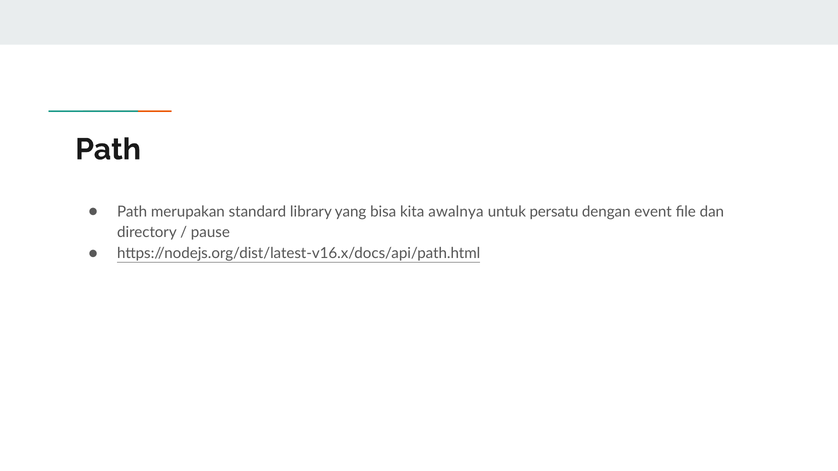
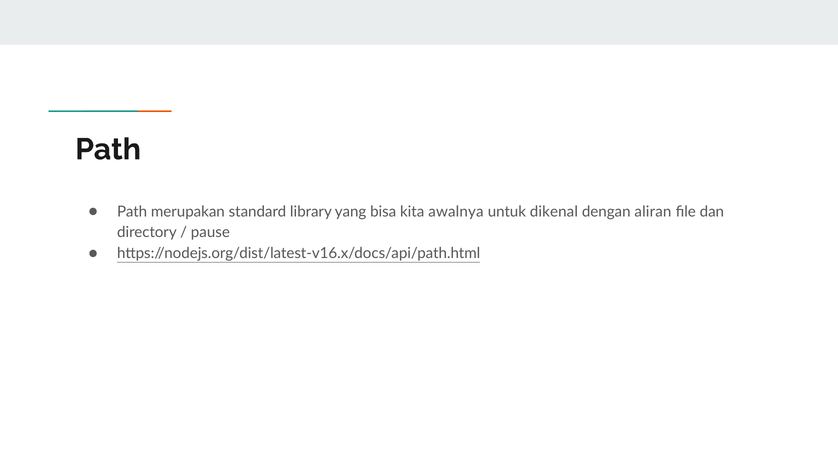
persatu: persatu -> dikenal
event: event -> aliran
